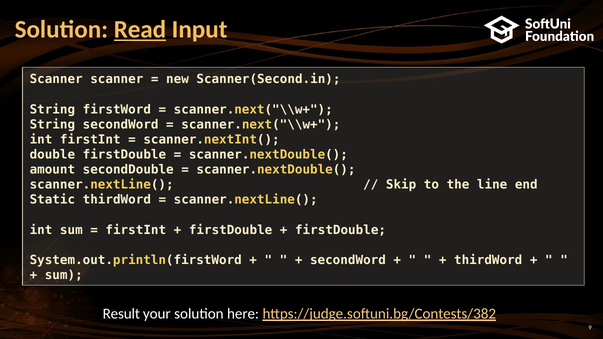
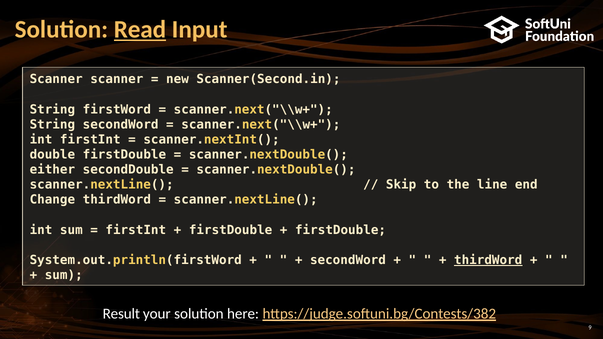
amount: amount -> either
Static: Static -> Change
thirdWord at (488, 260) underline: none -> present
